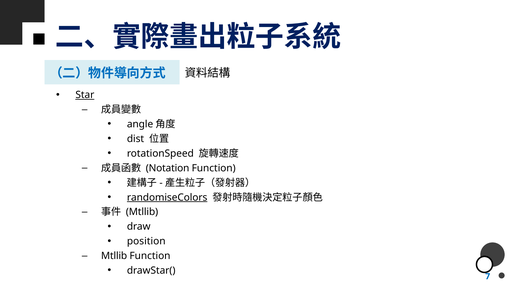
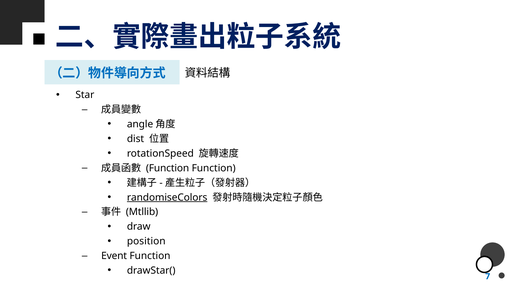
Star underline: present -> none
Notation at (168, 168): Notation -> Function
Mtllib at (114, 256): Mtllib -> Event
